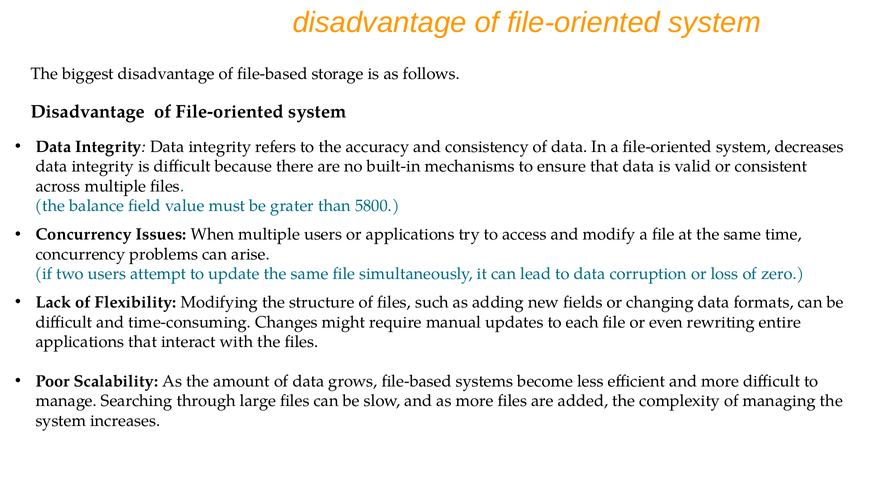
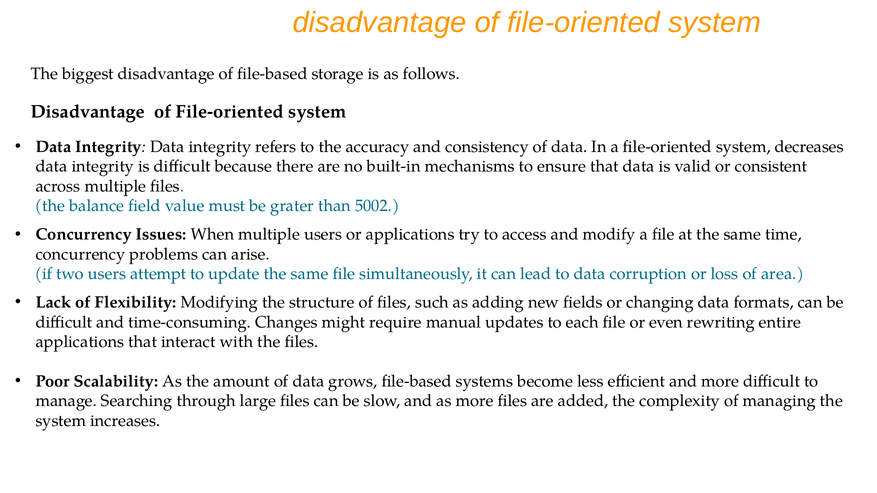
5800: 5800 -> 5002
zero: zero -> area
